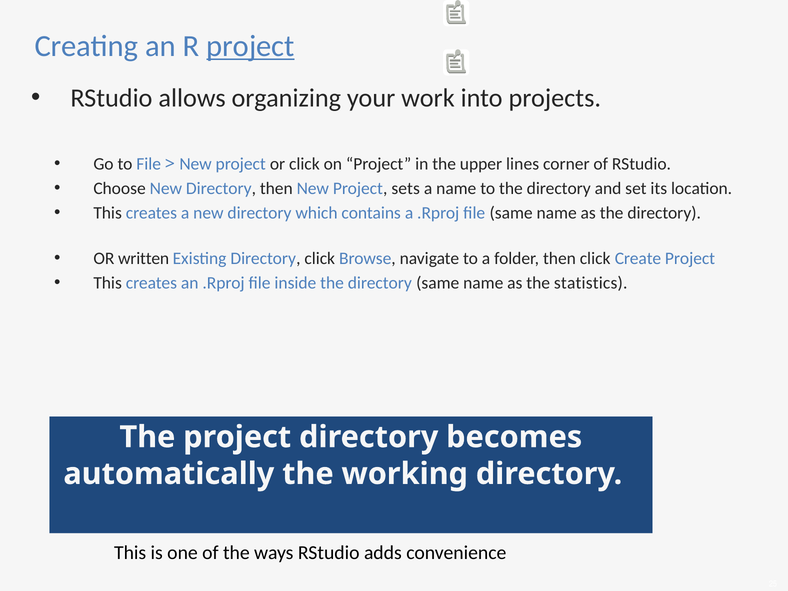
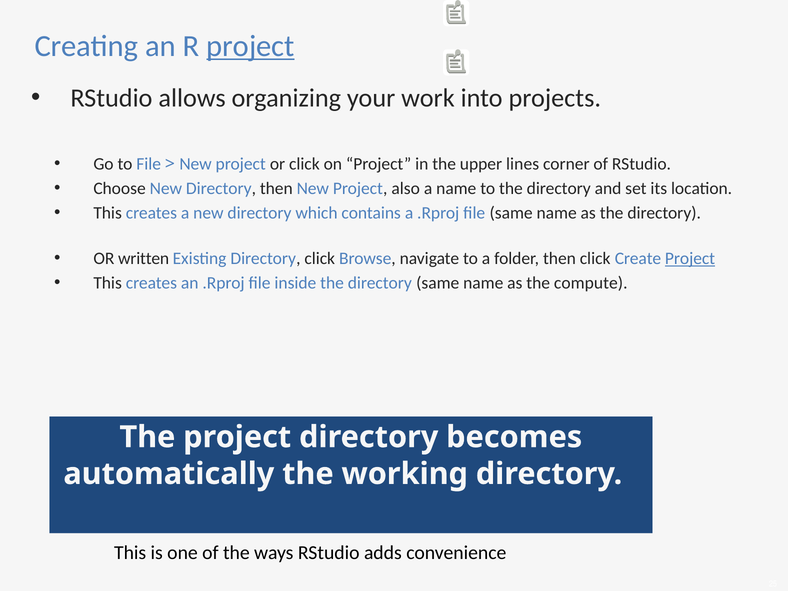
sets: sets -> also
Project at (690, 258) underline: none -> present
statistics: statistics -> compute
